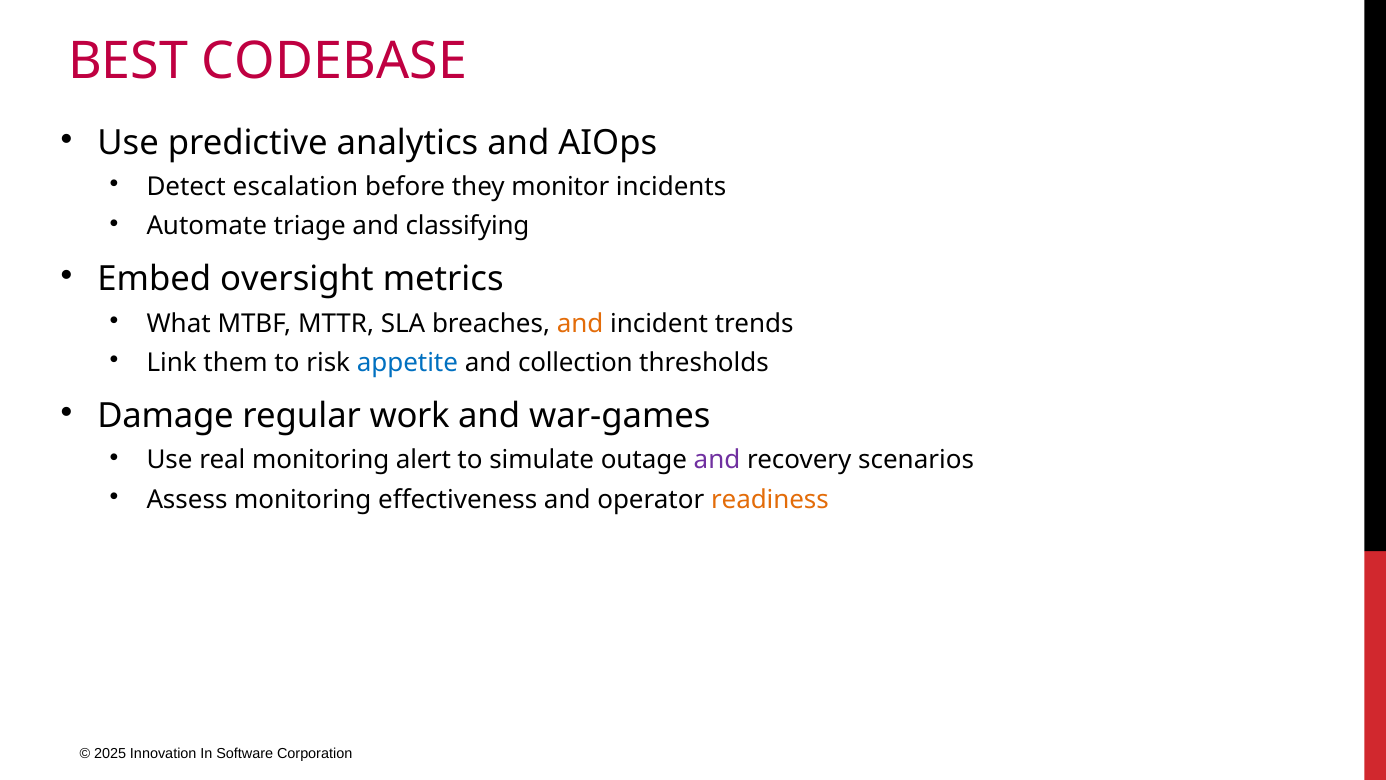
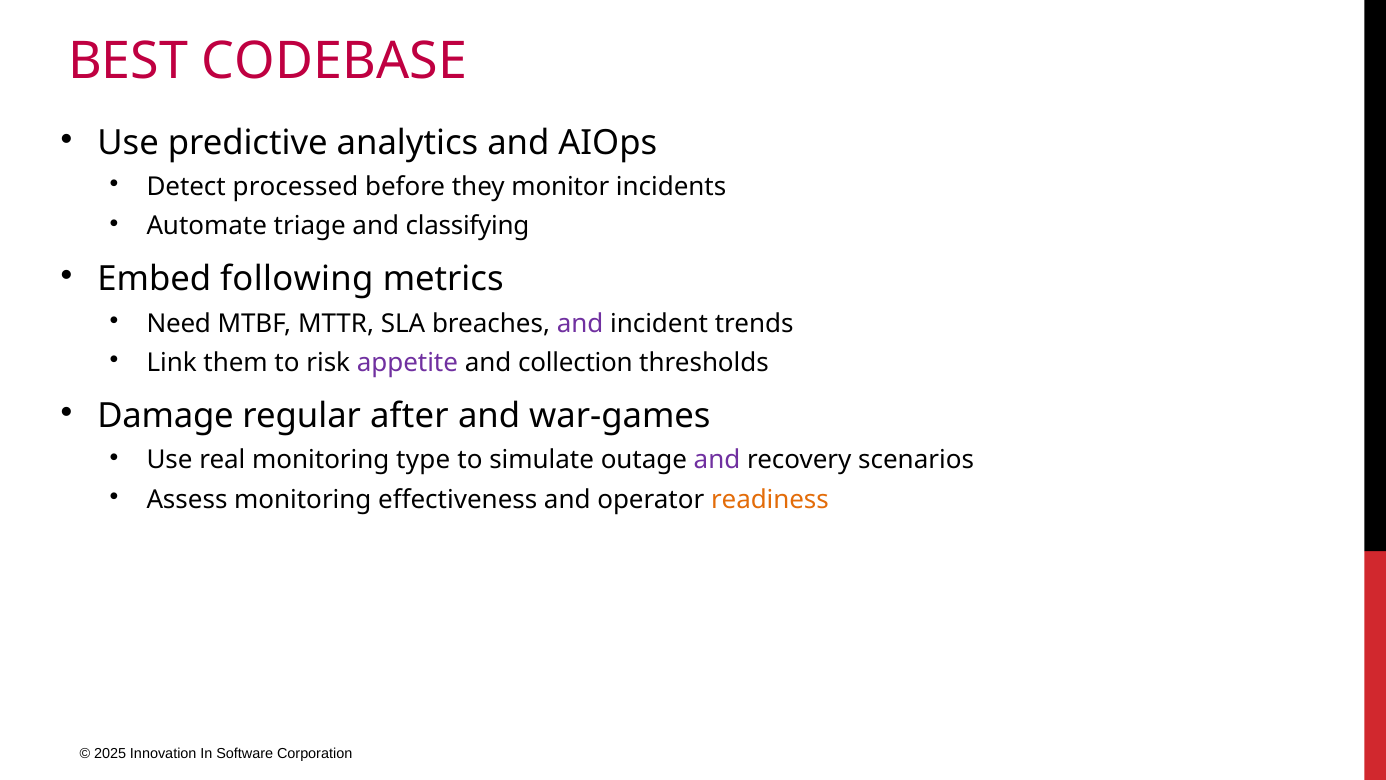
escalation: escalation -> processed
oversight: oversight -> following
What: What -> Need
and at (580, 323) colour: orange -> purple
appetite colour: blue -> purple
work: work -> after
alert: alert -> type
